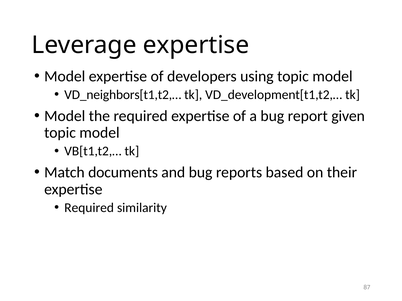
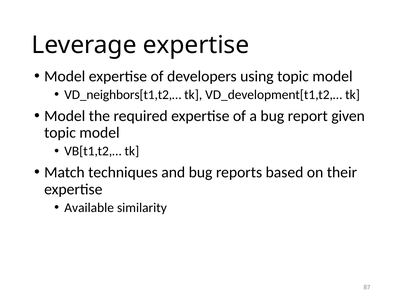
documents: documents -> techniques
Required at (89, 208): Required -> Available
